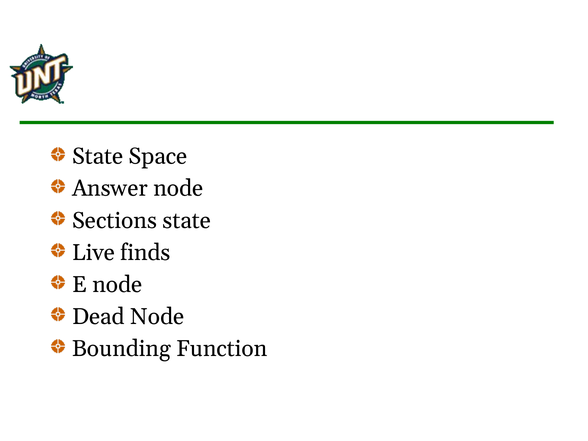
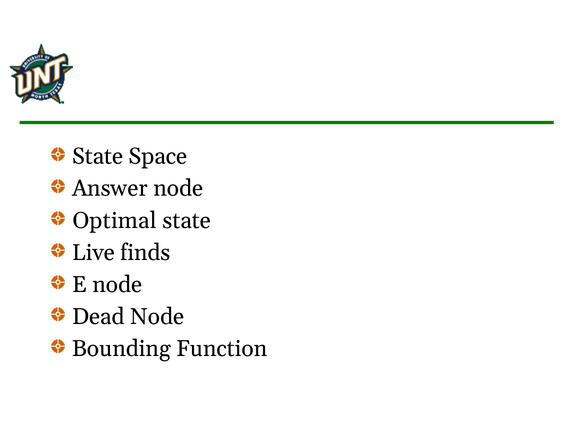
Sections: Sections -> Optimal
